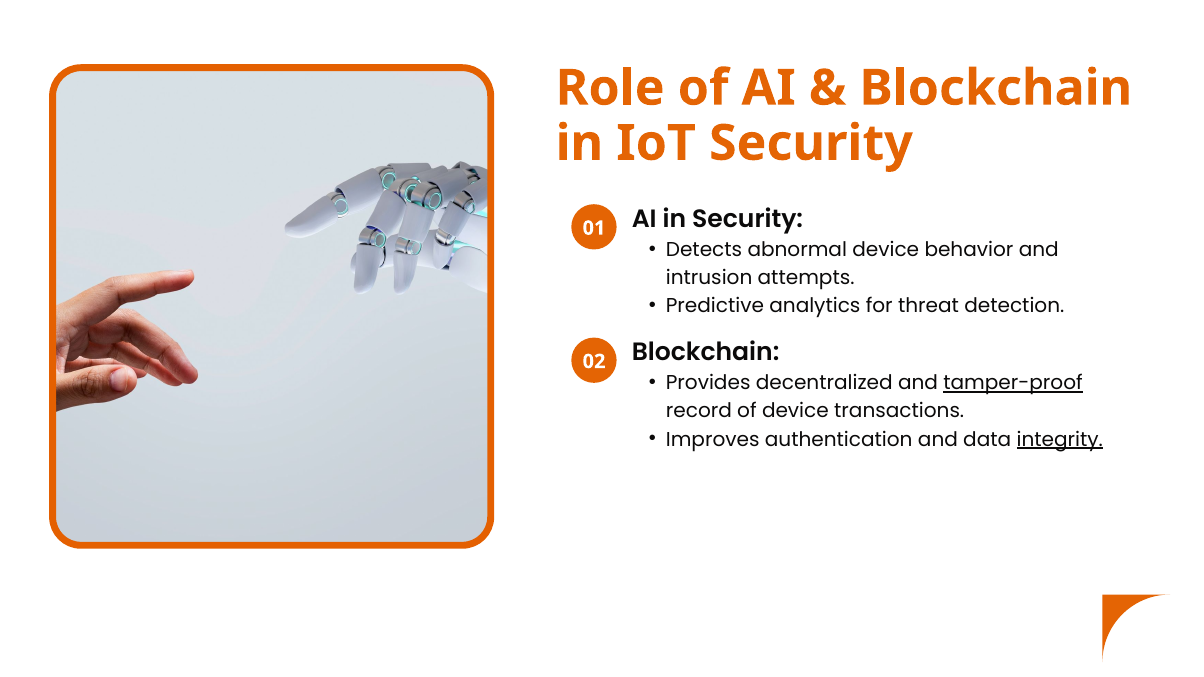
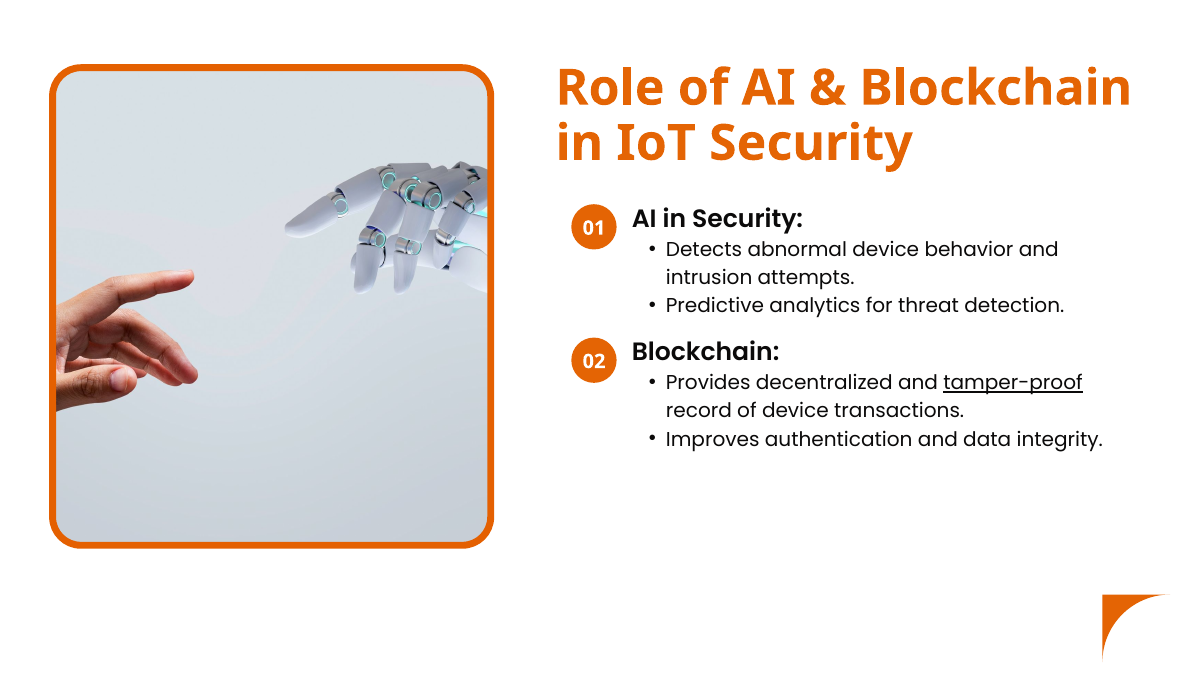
integrity underline: present -> none
